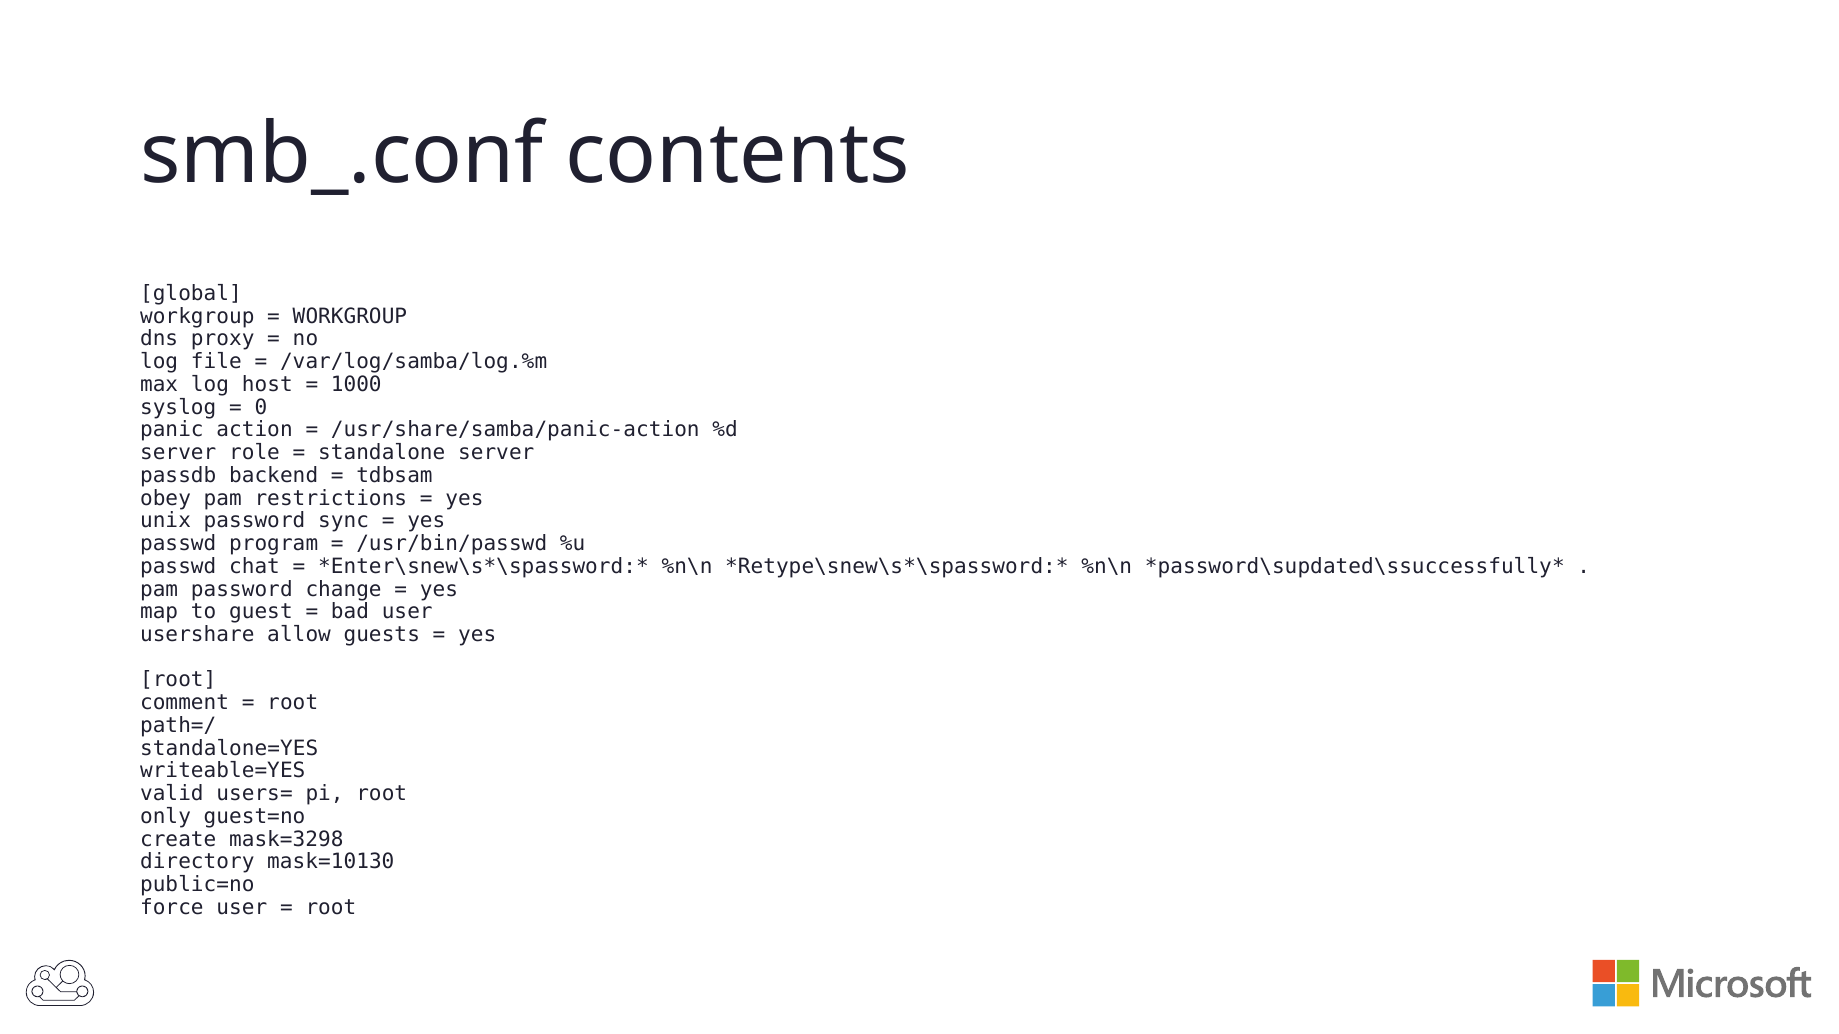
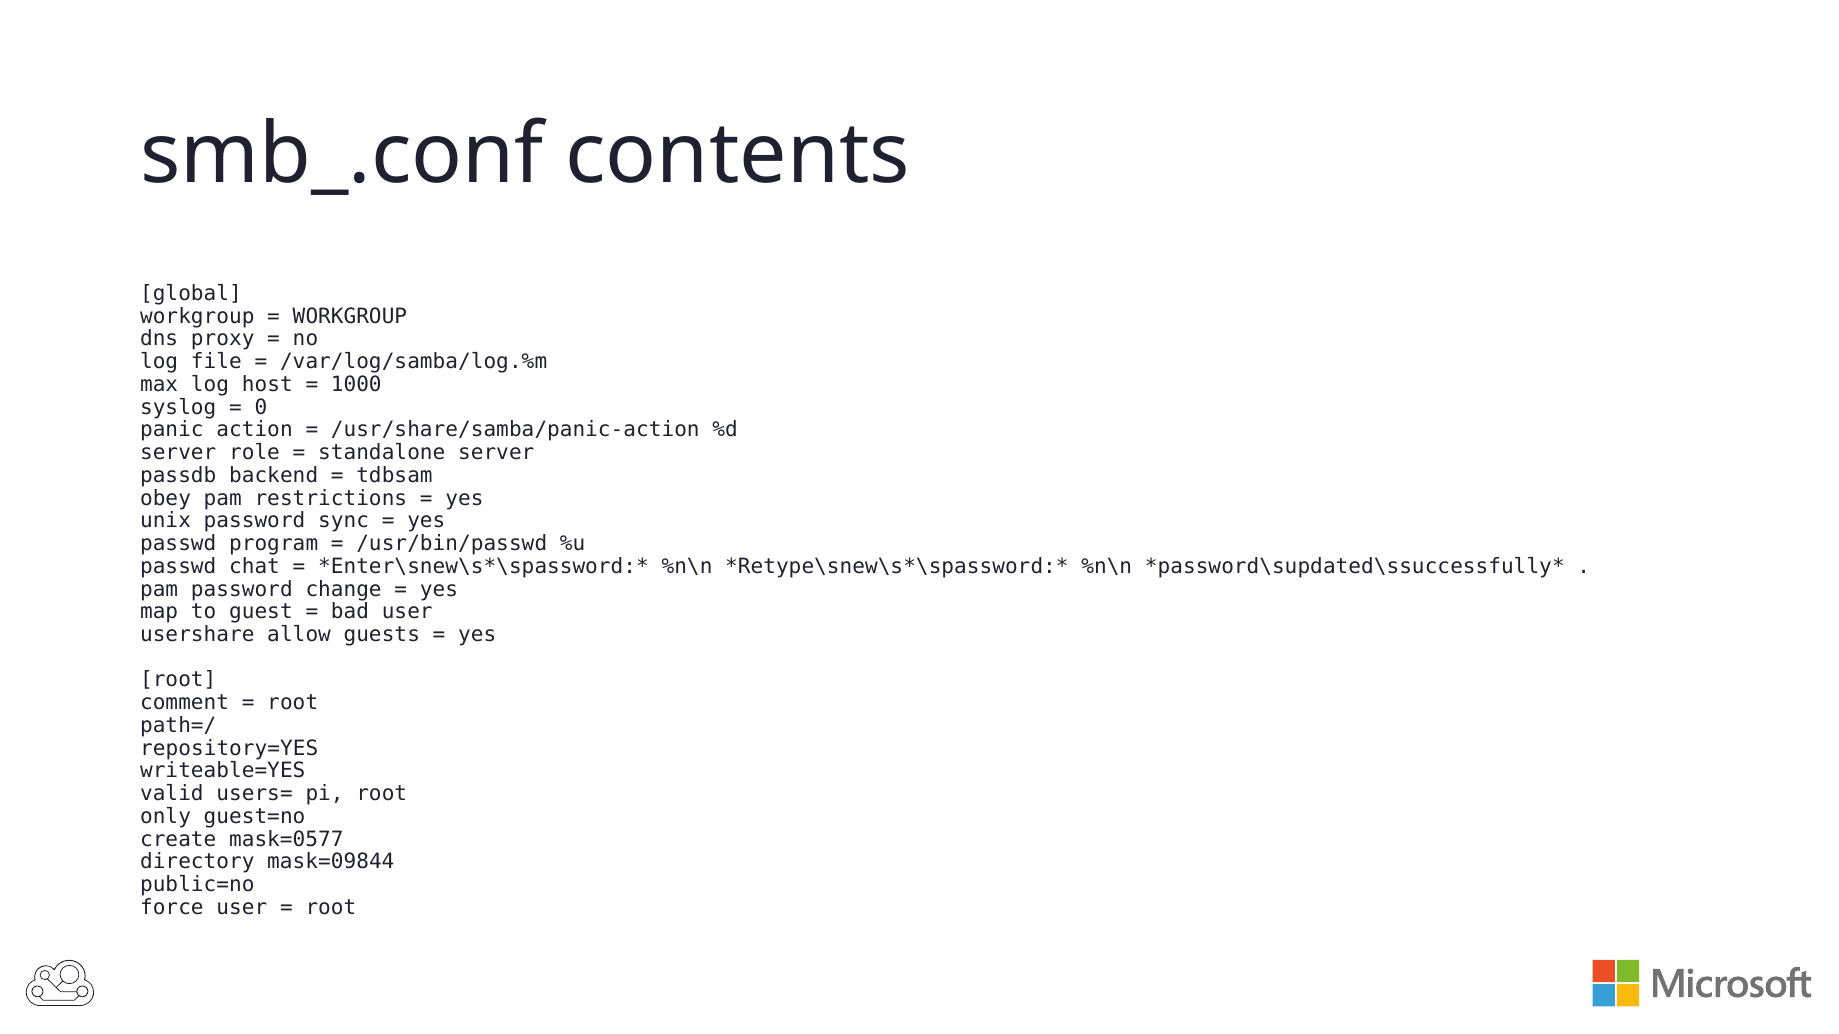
standalone=YES: standalone=YES -> repository=YES
mask=3298: mask=3298 -> mask=0577
mask=10130: mask=10130 -> mask=09844
